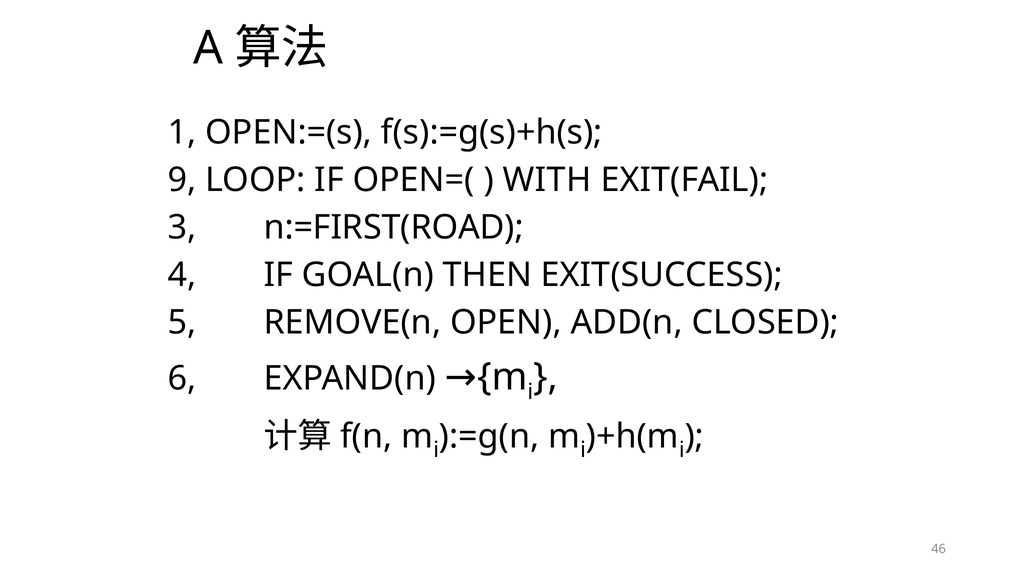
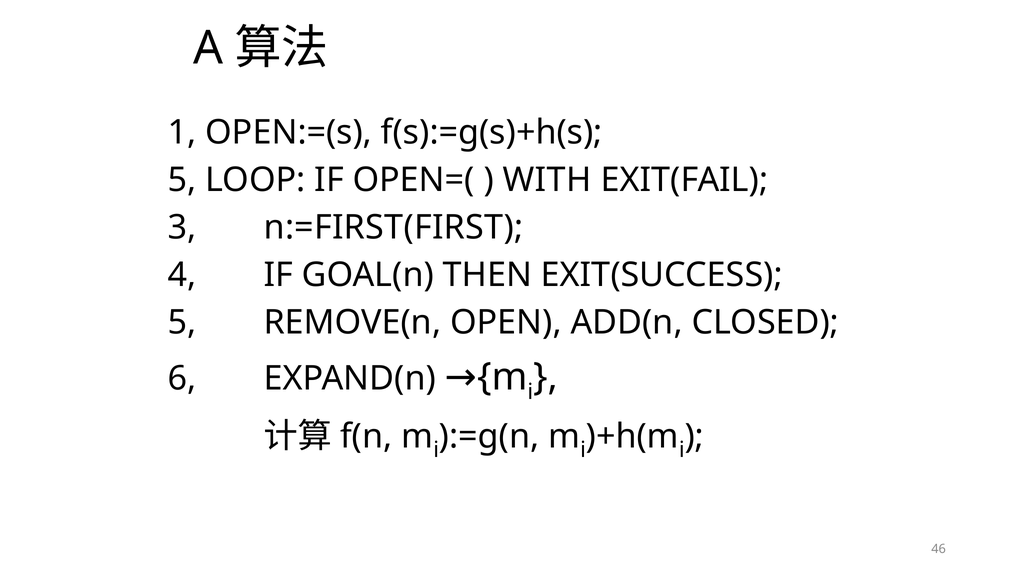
9 at (182, 180): 9 -> 5
n:=FIRST(ROAD: n:=FIRST(ROAD -> n:=FIRST(FIRST
